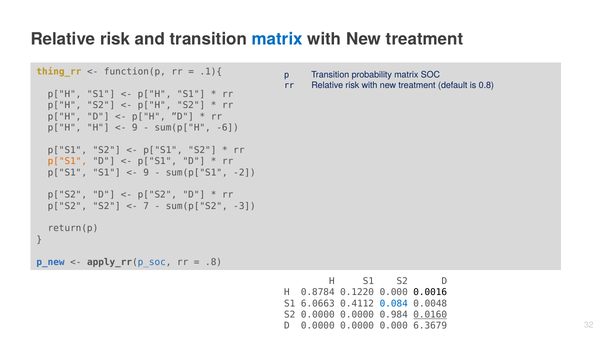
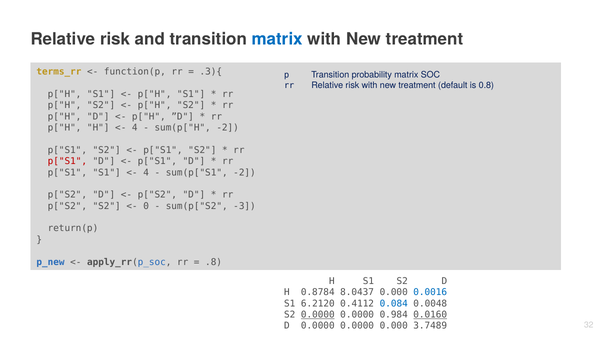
thing_rr: thing_rr -> terms_rr
.1){: .1){ -> .3){
9 at (135, 128): 9 -> 4
sum(p["H -6: -6 -> -2
p["S1 at (67, 161) colour: orange -> red
9 at (146, 173): 9 -> 4
7: 7 -> 0
0.1220: 0.1220 -> 8.0437
0.0016 colour: black -> blue
6.0663: 6.0663 -> 6.2120
0.0000 at (318, 315) underline: none -> present
6.3679: 6.3679 -> 3.7489
